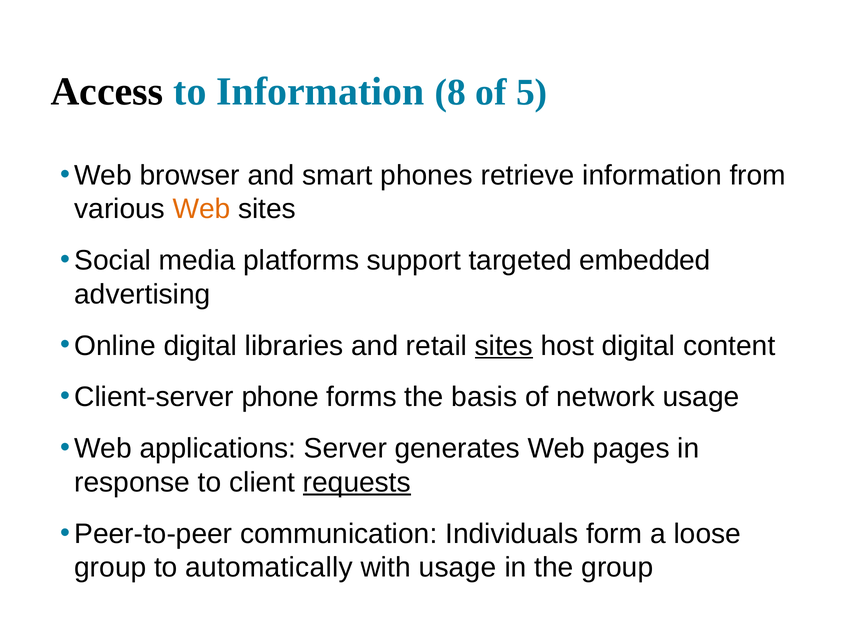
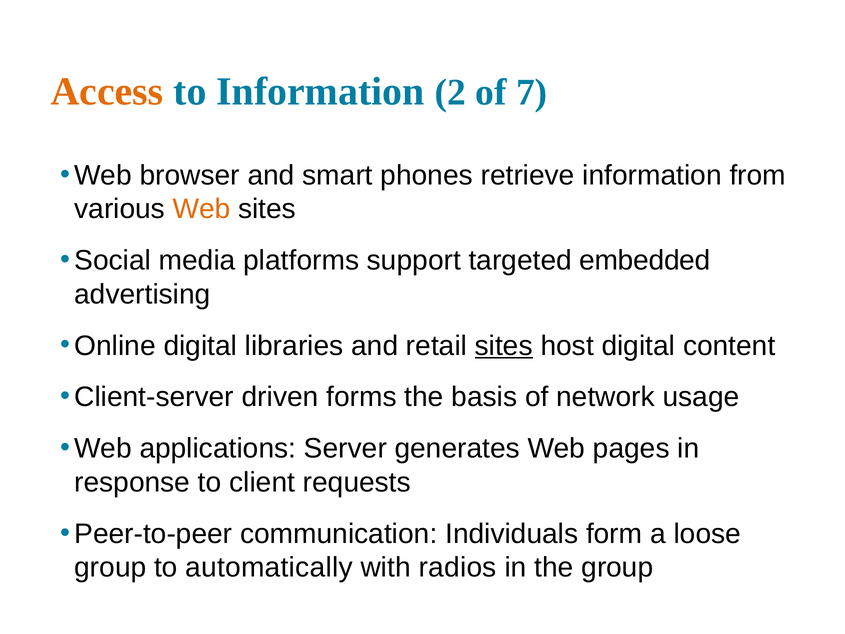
Access colour: black -> orange
8: 8 -> 2
5: 5 -> 7
phone: phone -> driven
requests underline: present -> none
with usage: usage -> radios
